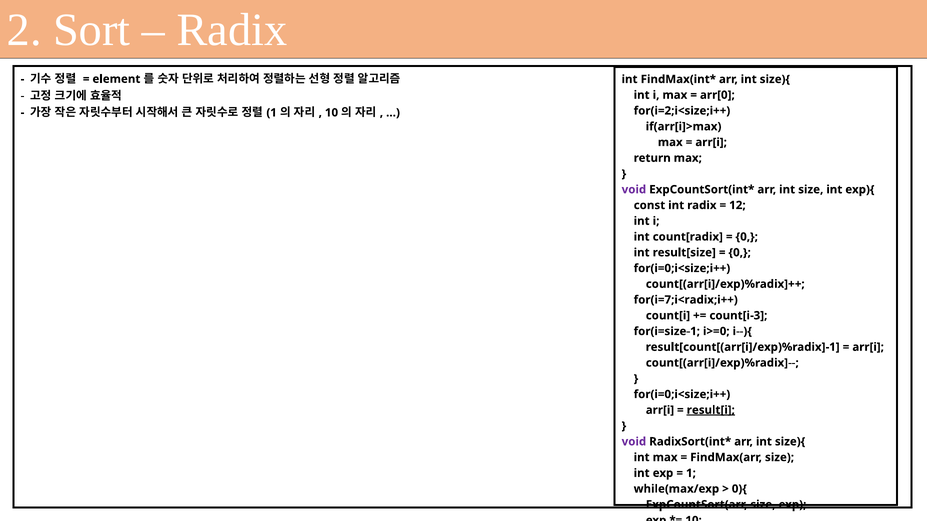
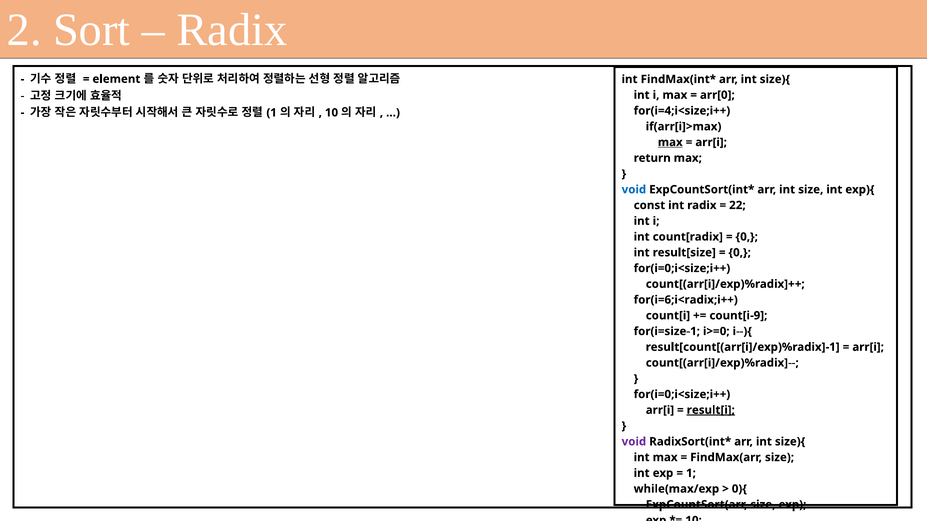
for(i=2;i<size;i++: for(i=2;i<size;i++ -> for(i=4;i<size;i++
max at (670, 142) underline: none -> present
void at (634, 190) colour: purple -> blue
12: 12 -> 22
for(i=7;i<radix;i++: for(i=7;i<radix;i++ -> for(i=6;i<radix;i++
count[i-3: count[i-3 -> count[i-9
